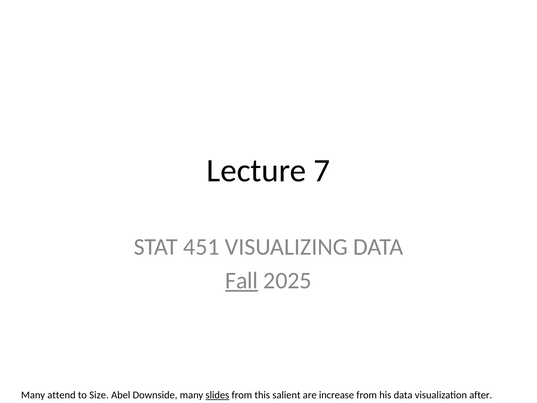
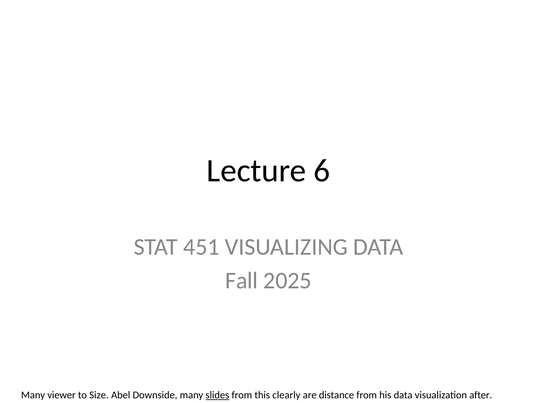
7: 7 -> 6
Fall underline: present -> none
attend: attend -> viewer
salient: salient -> clearly
increase: increase -> distance
